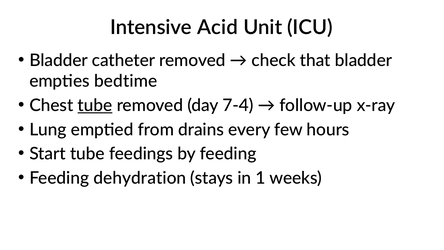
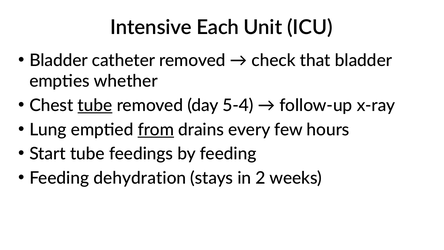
Acid: Acid -> Each
bedtime: bedtime -> whether
7-4: 7-4 -> 5-4
from underline: none -> present
1: 1 -> 2
